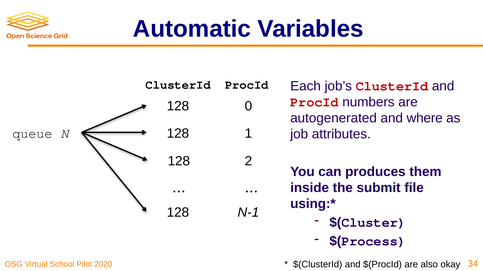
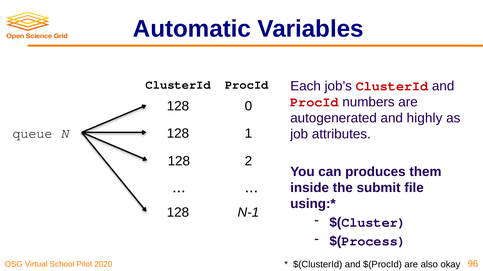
where: where -> highly
34: 34 -> 96
